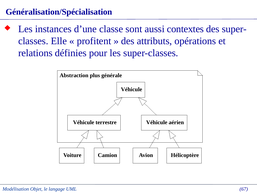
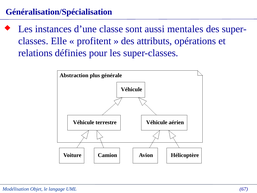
contextes: contextes -> mentales
